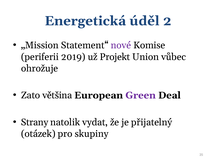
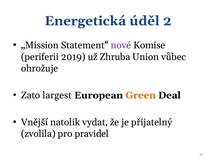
Projekt: Projekt -> Zhruba
většina: většina -> largest
Green colour: purple -> orange
Strany: Strany -> Vnější
otázek: otázek -> zvolila
skupiny: skupiny -> pravidel
